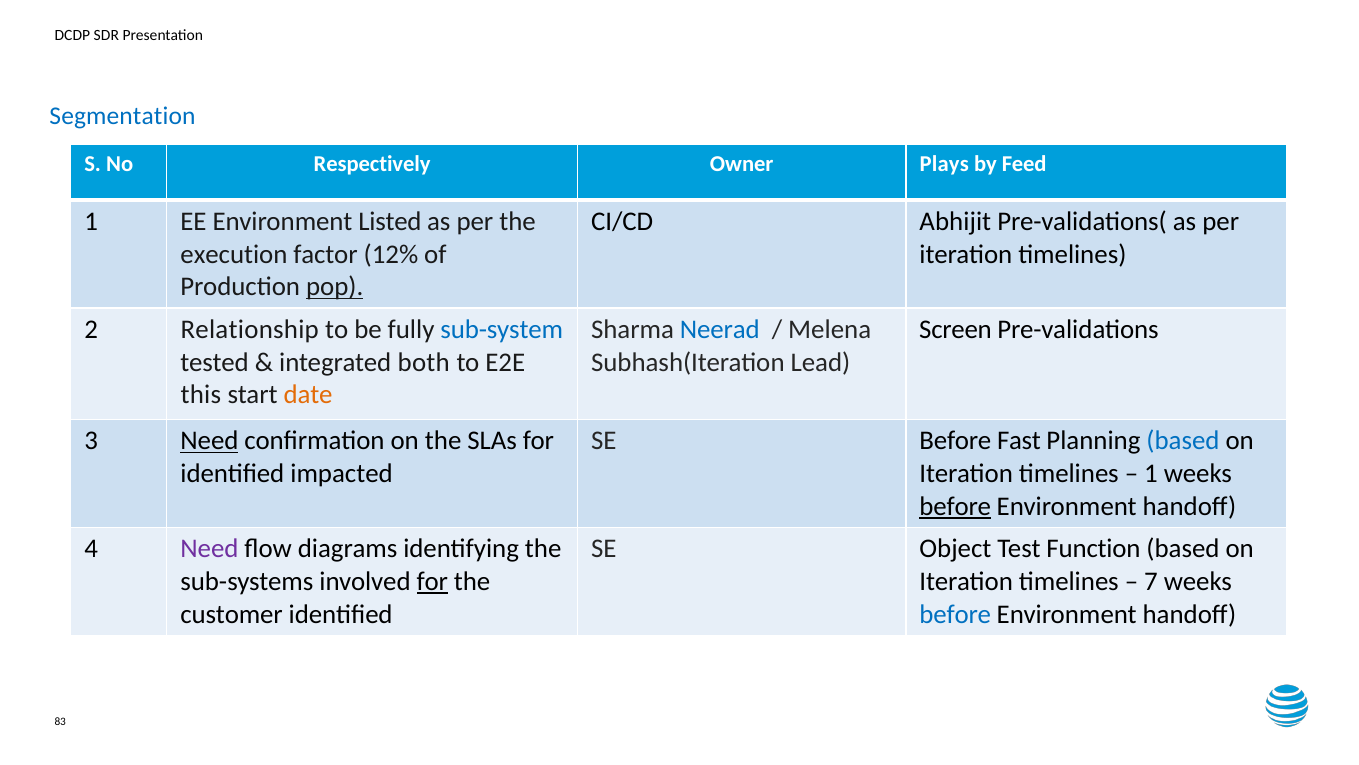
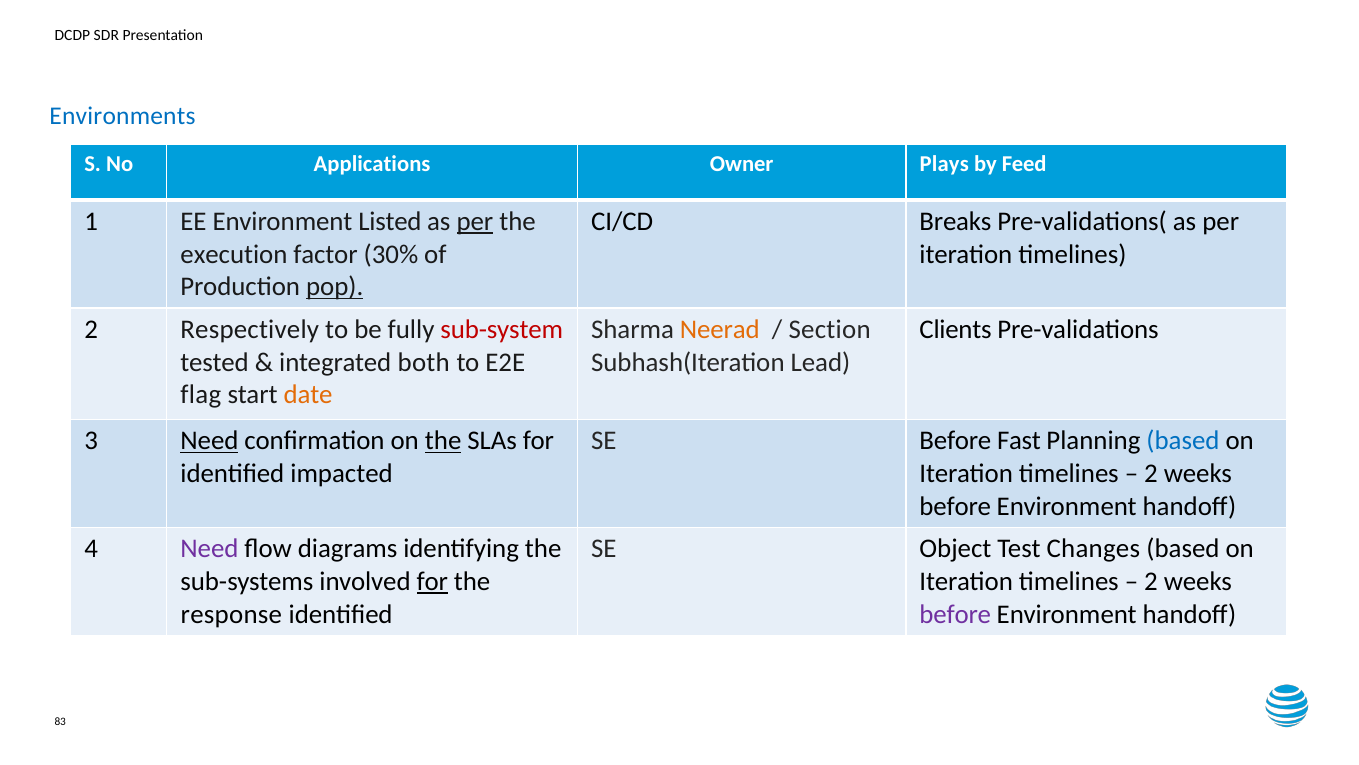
Segmentation: Segmentation -> Environments
Respectively: Respectively -> Applications
per at (475, 221) underline: none -> present
Abhijit: Abhijit -> Breaks
12%: 12% -> 30%
Relationship: Relationship -> Respectively
sub-system colour: blue -> red
Neerad colour: blue -> orange
Melena: Melena -> Section
Screen: Screen -> Clients
this: this -> flag
the at (443, 441) underline: none -> present
1 at (1151, 473): 1 -> 2
before at (955, 506) underline: present -> none
Function: Function -> Changes
7 at (1151, 581): 7 -> 2
customer: customer -> response
before at (955, 614) colour: blue -> purple
